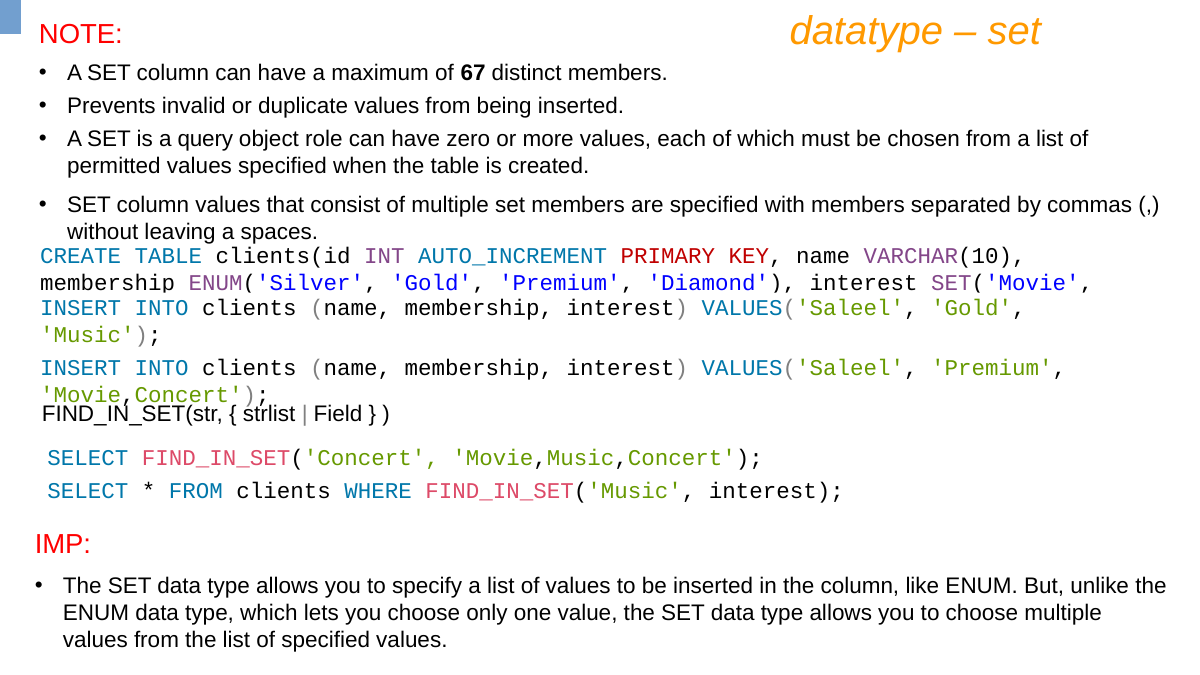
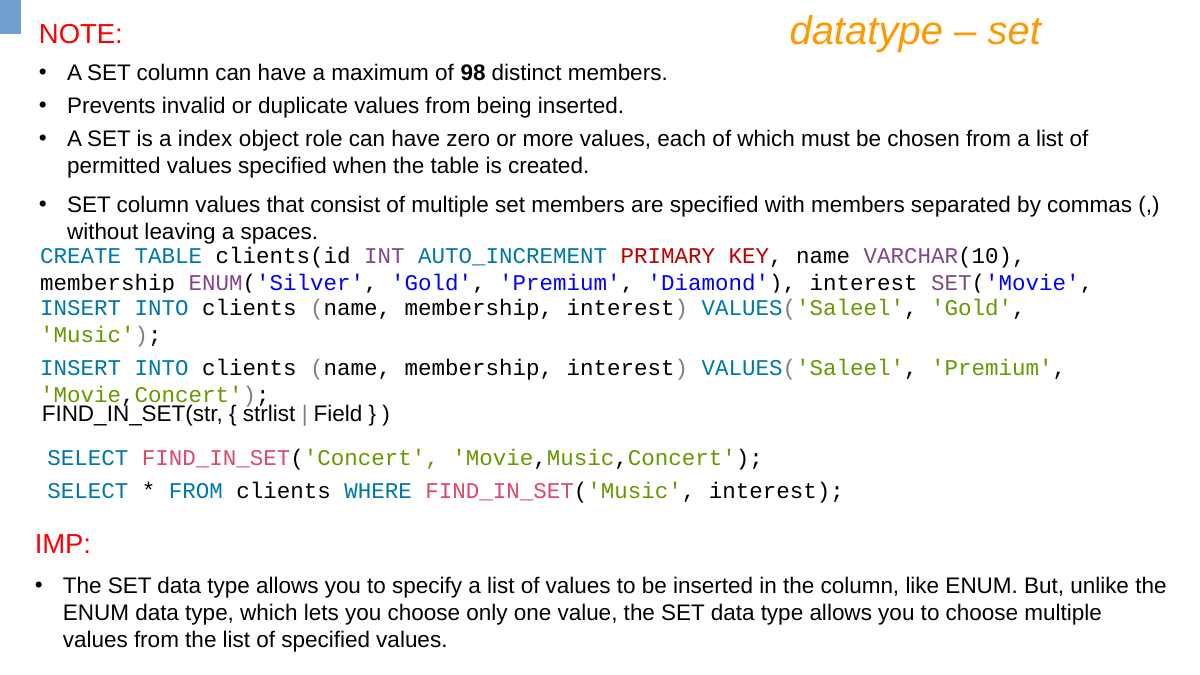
67: 67 -> 98
query: query -> index
